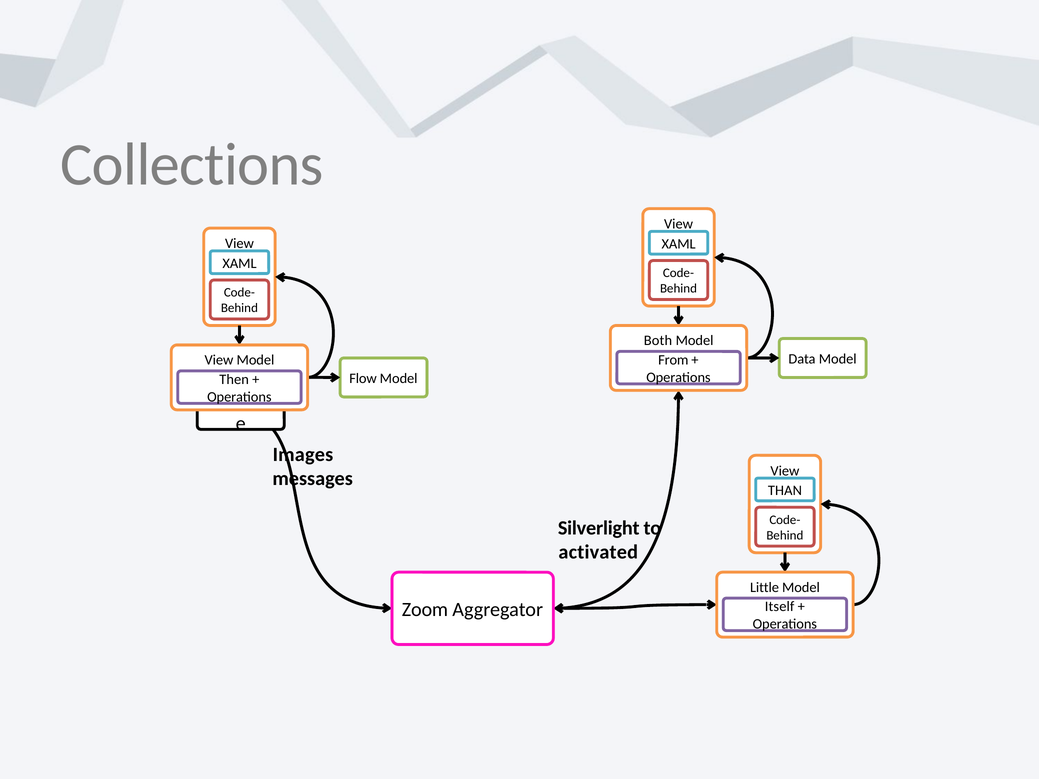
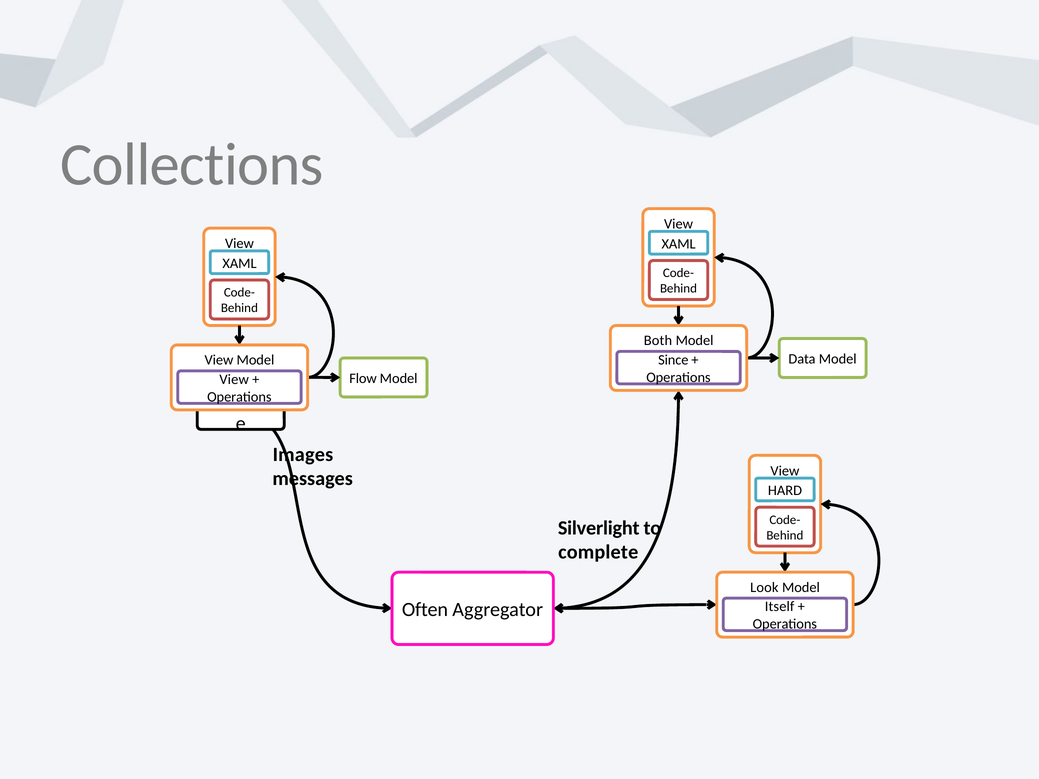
From: From -> Since
Then at (234, 380): Then -> View
THAN: THAN -> HARD
activated: activated -> complete
Little: Little -> Look
Zoom: Zoom -> Often
